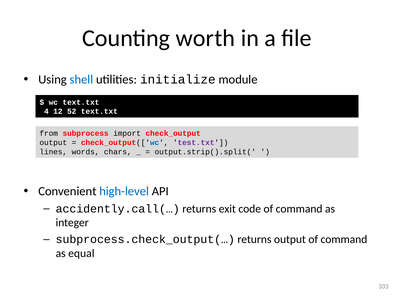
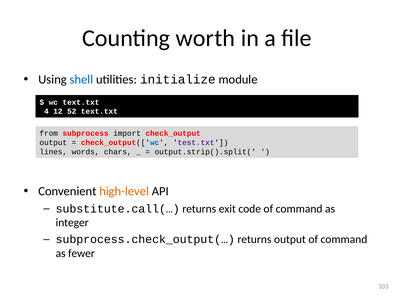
high-level colour: blue -> orange
accidently.call(…: accidently.call(… -> substitute.call(…
equal: equal -> fewer
